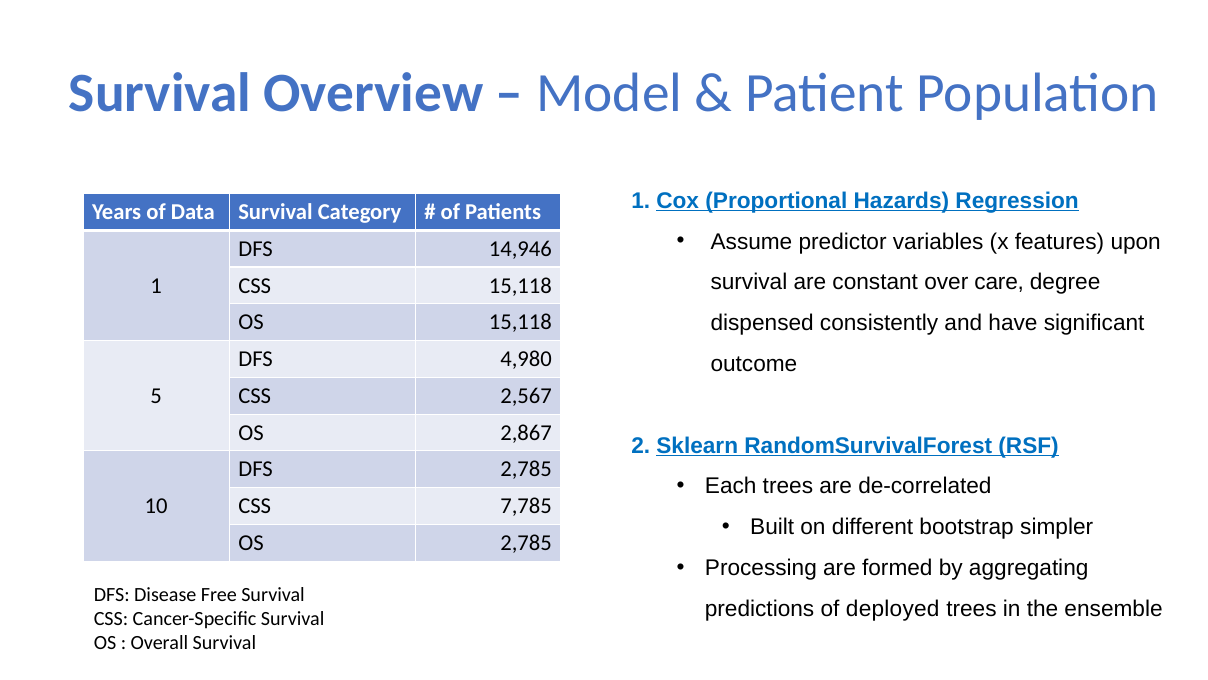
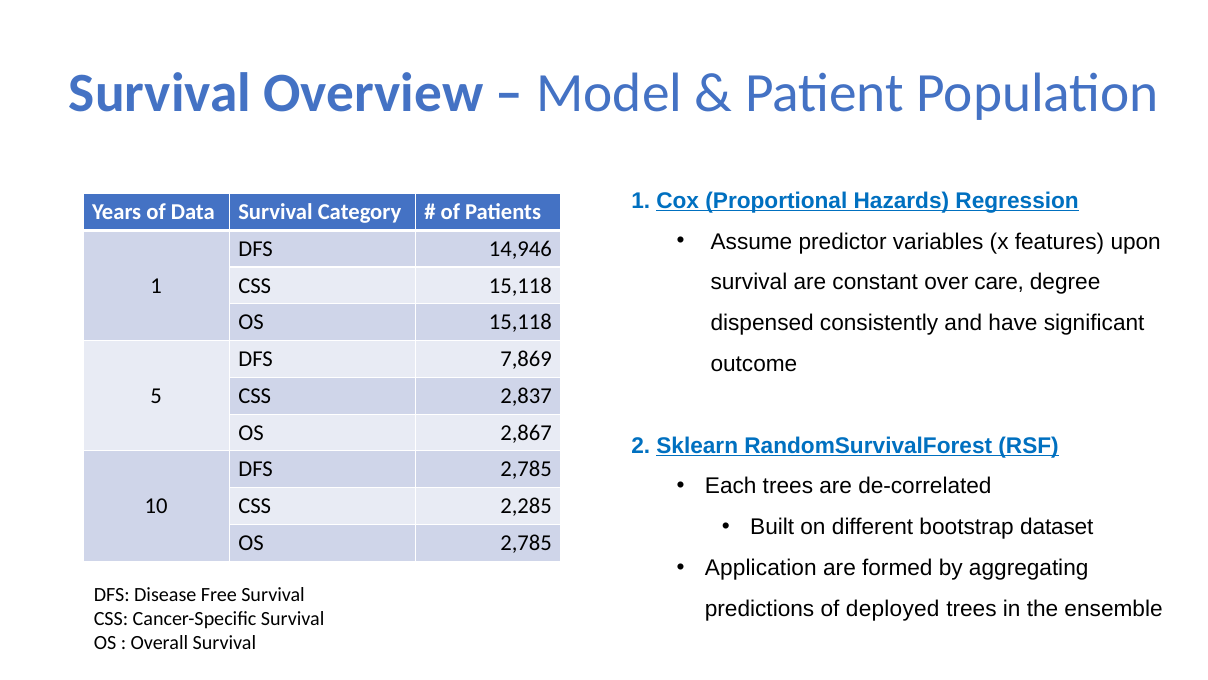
4,980: 4,980 -> 7,869
2,567: 2,567 -> 2,837
7,785: 7,785 -> 2,285
simpler: simpler -> dataset
Processing: Processing -> Application
